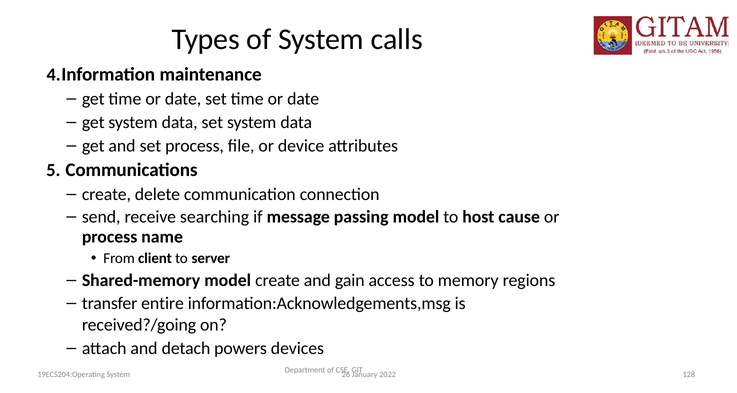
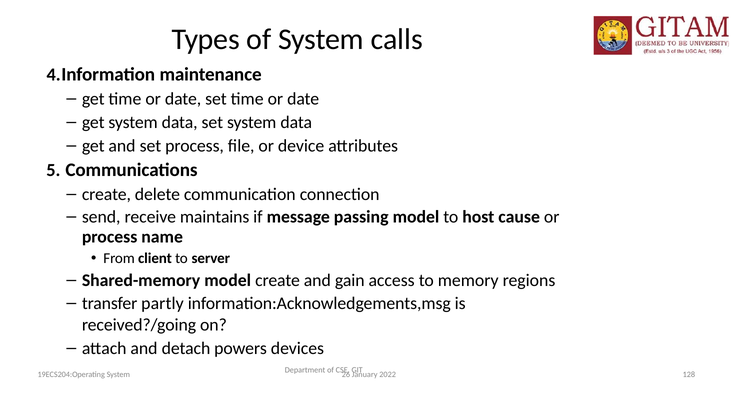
searching: searching -> maintains
entire: entire -> partly
